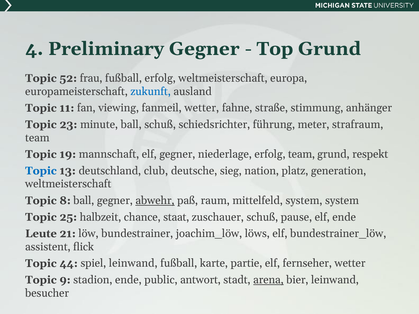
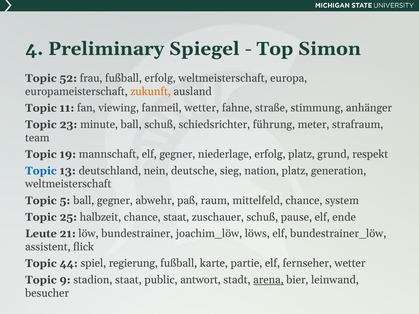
Preliminary Gegner: Gegner -> Spiegel
Top Grund: Grund -> Simon
zukunft colour: blue -> orange
erfolg team: team -> platz
club: club -> nein
8: 8 -> 5
abwehr underline: present -> none
mittelfeld system: system -> chance
spiel leinwand: leinwand -> regierung
stadion ende: ende -> staat
